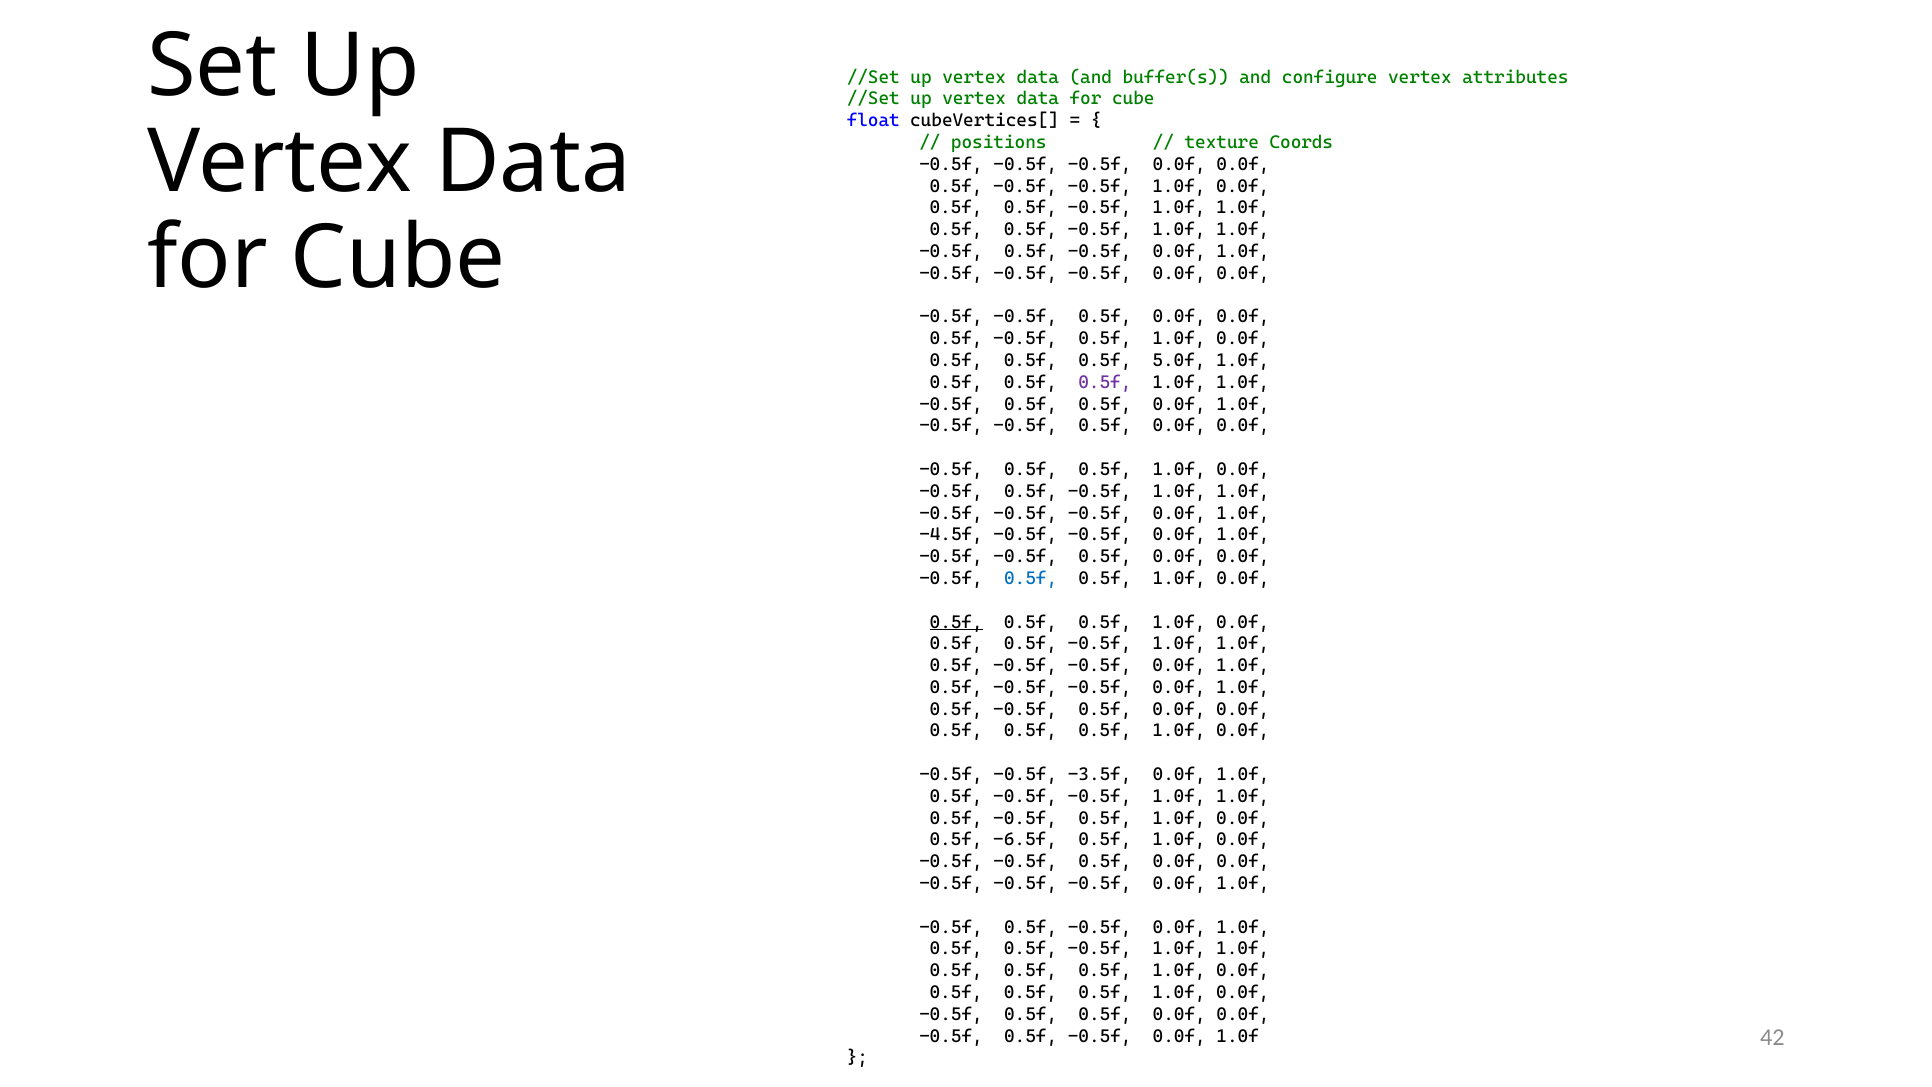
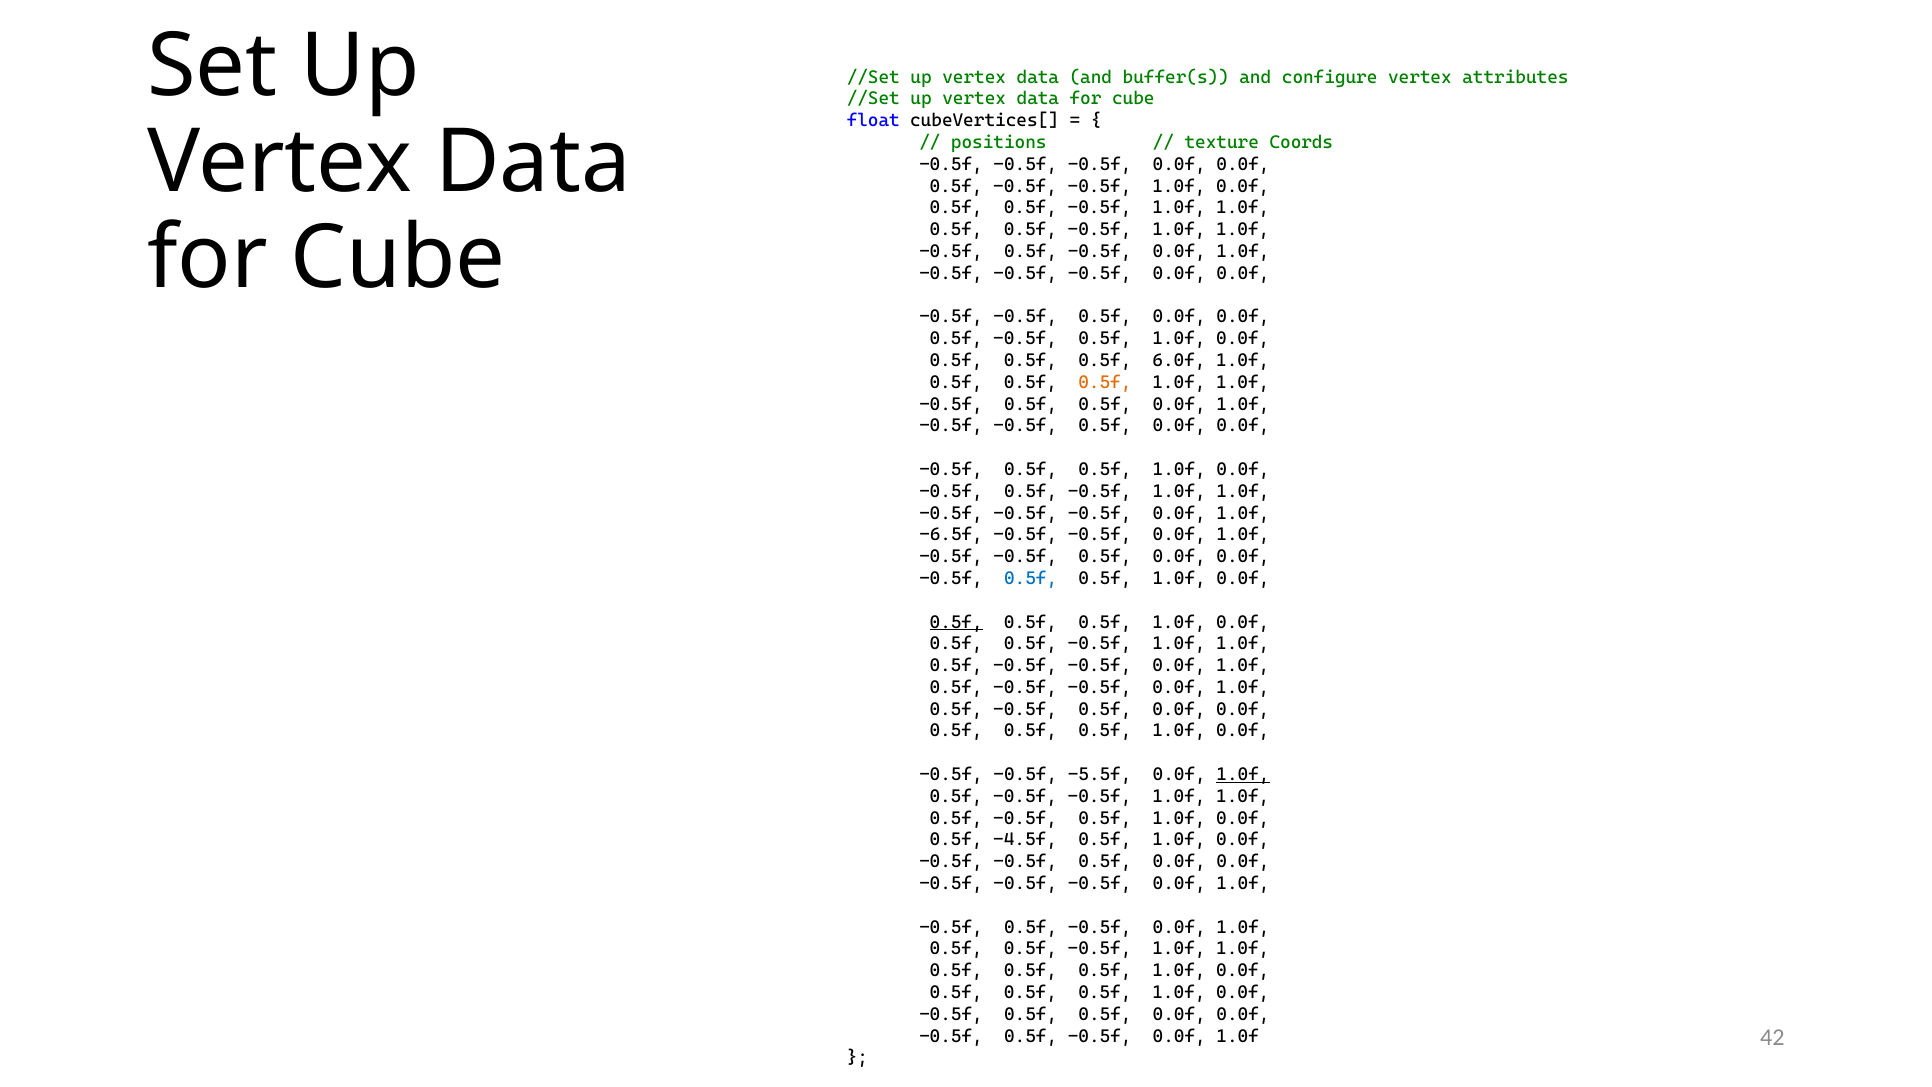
5.0f: 5.0f -> 6.0f
0.5f at (1105, 382) colour: purple -> orange
-4.5f: -4.5f -> -6.5f
-3.5f: -3.5f -> -5.5f
1.0f at (1243, 774) underline: none -> present
-6.5f: -6.5f -> -4.5f
